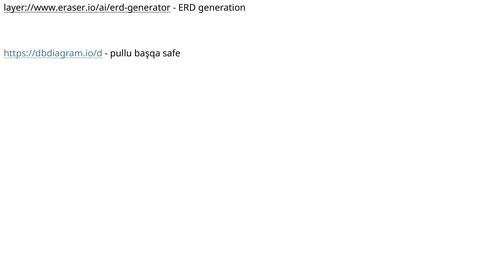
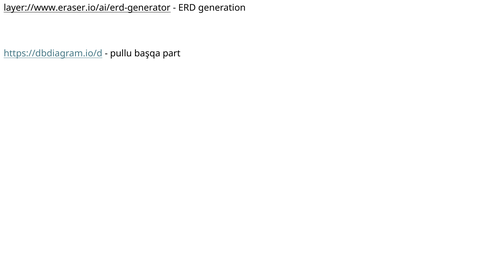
safe: safe -> part
